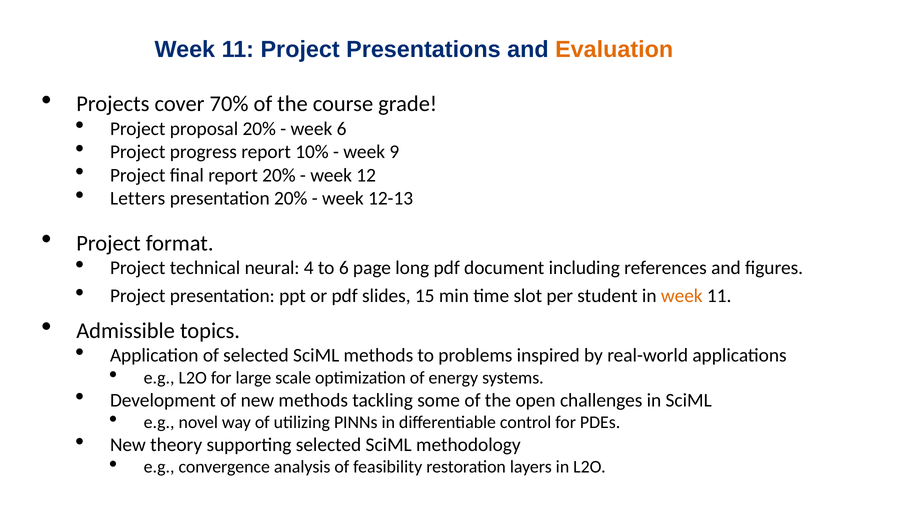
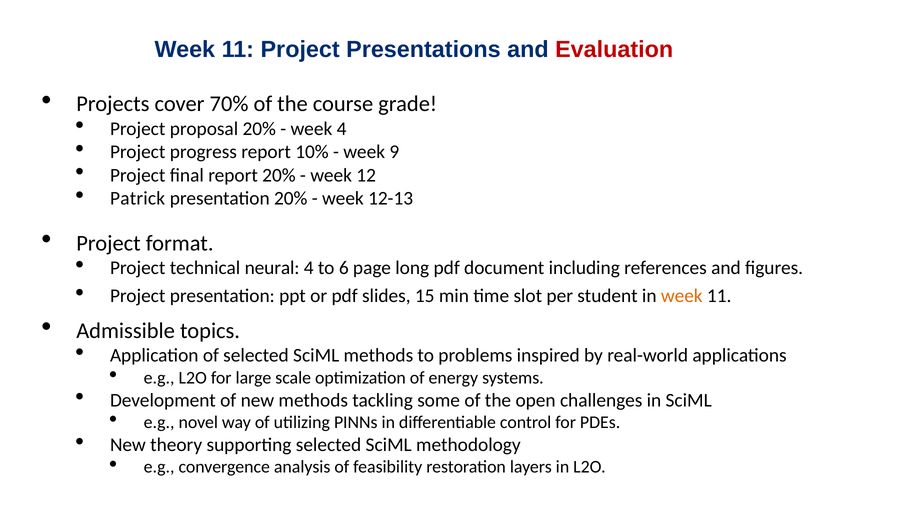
Evaluation colour: orange -> red
week 6: 6 -> 4
Letters: Letters -> Patrick
